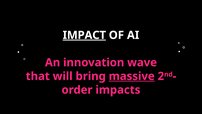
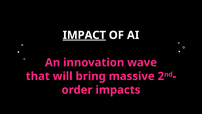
massive underline: present -> none
